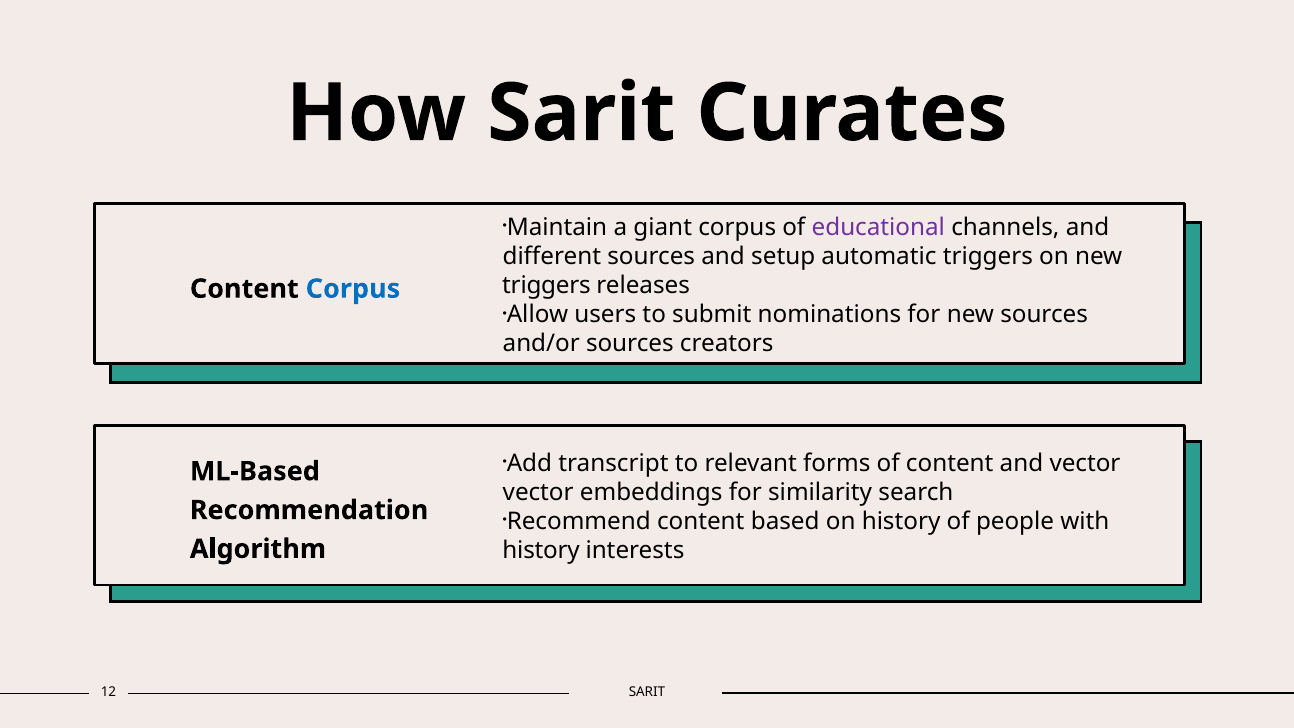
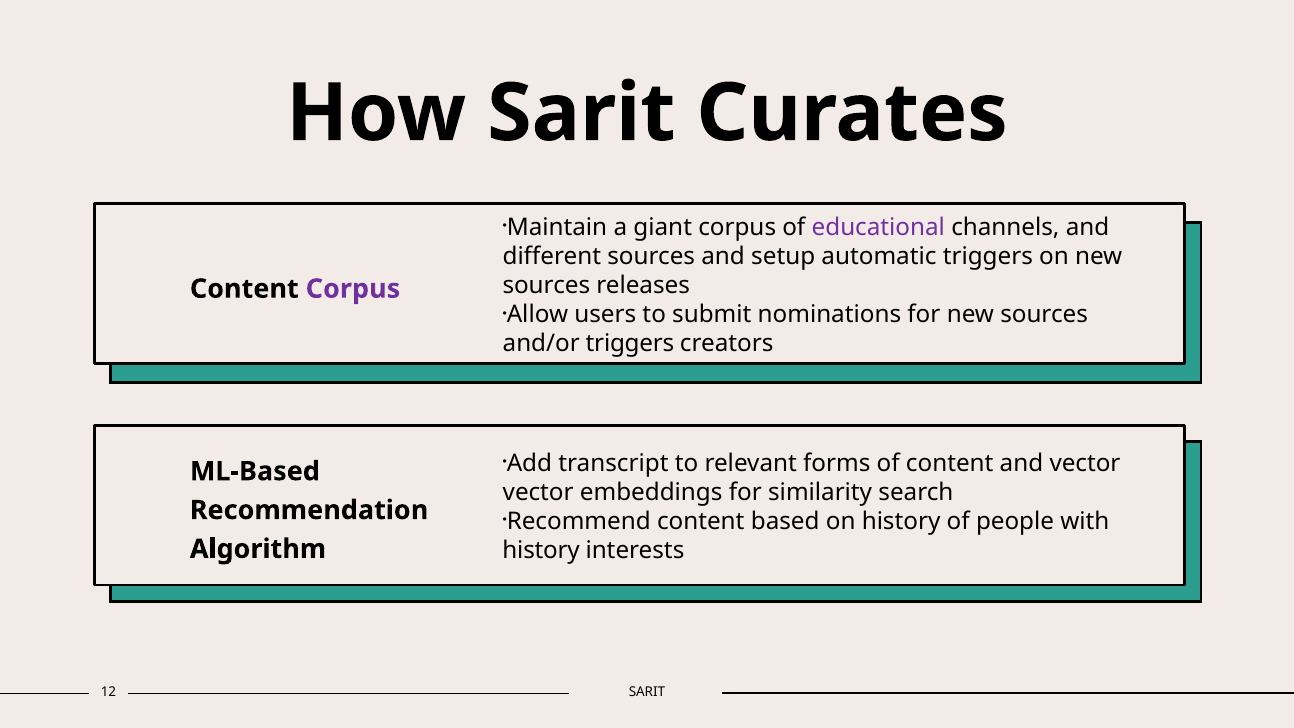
triggers at (546, 285): triggers -> sources
Corpus at (353, 289) colour: blue -> purple
and/or sources: sources -> triggers
